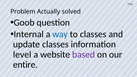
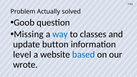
Internal: Internal -> Missing
update classes: classes -> button
based colour: purple -> blue
entire: entire -> wrote
